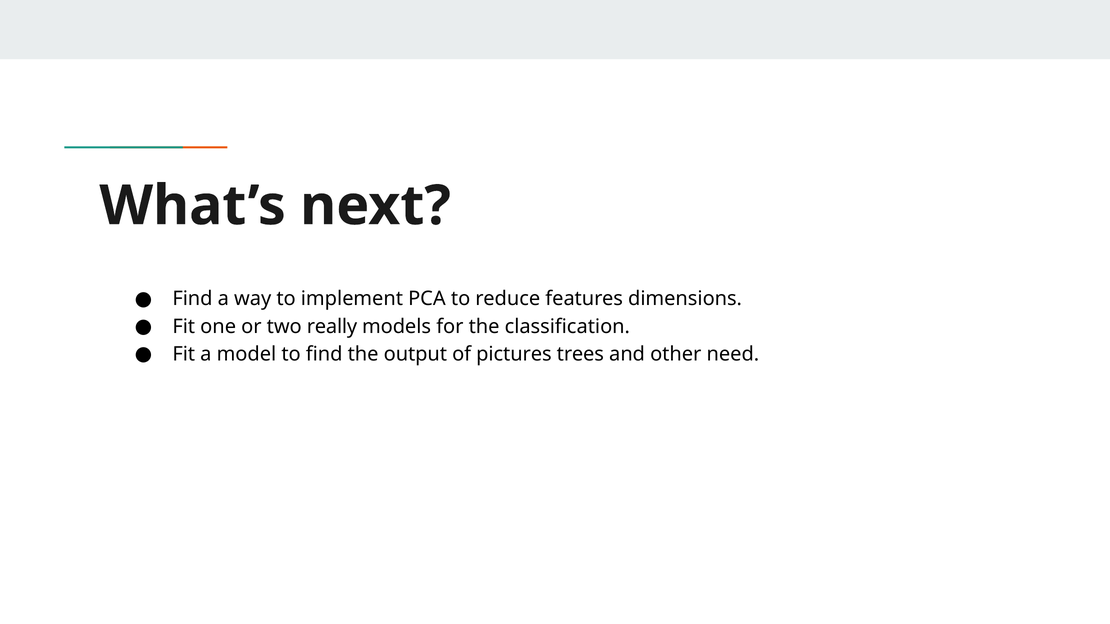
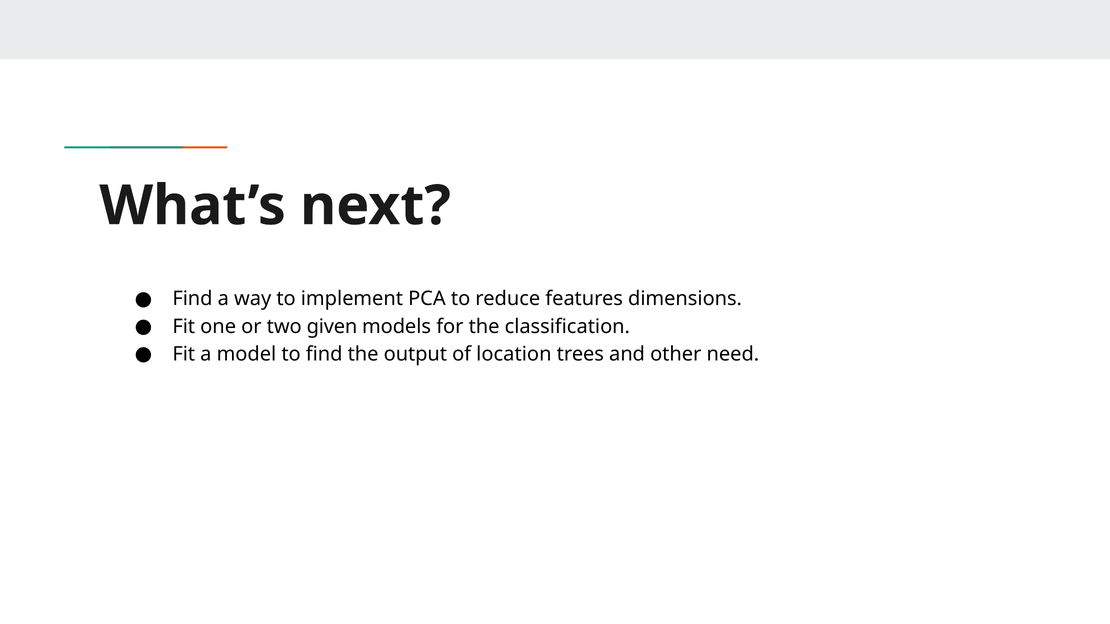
really: really -> given
pictures: pictures -> location
